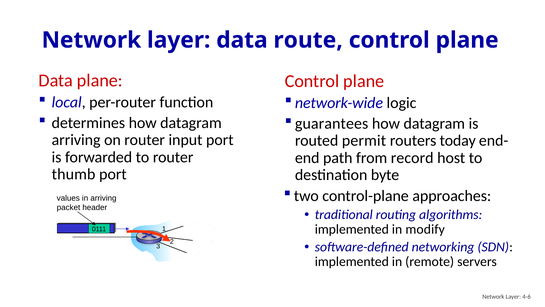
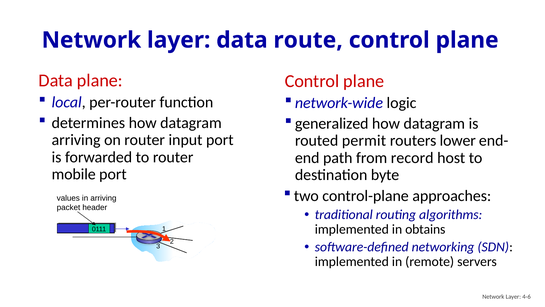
guarantees: guarantees -> generalized
today: today -> lower
thumb: thumb -> mobile
modify: modify -> obtains
